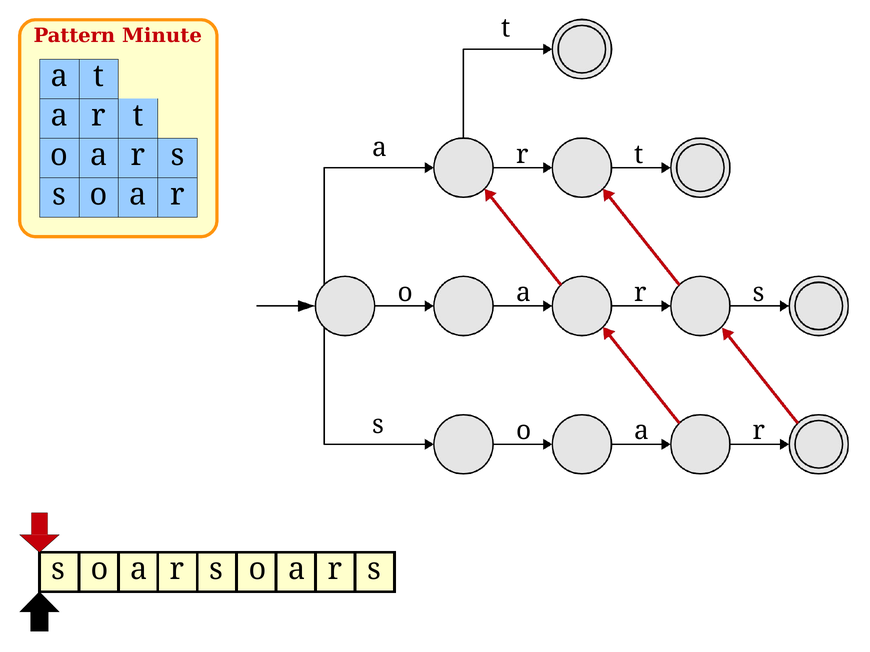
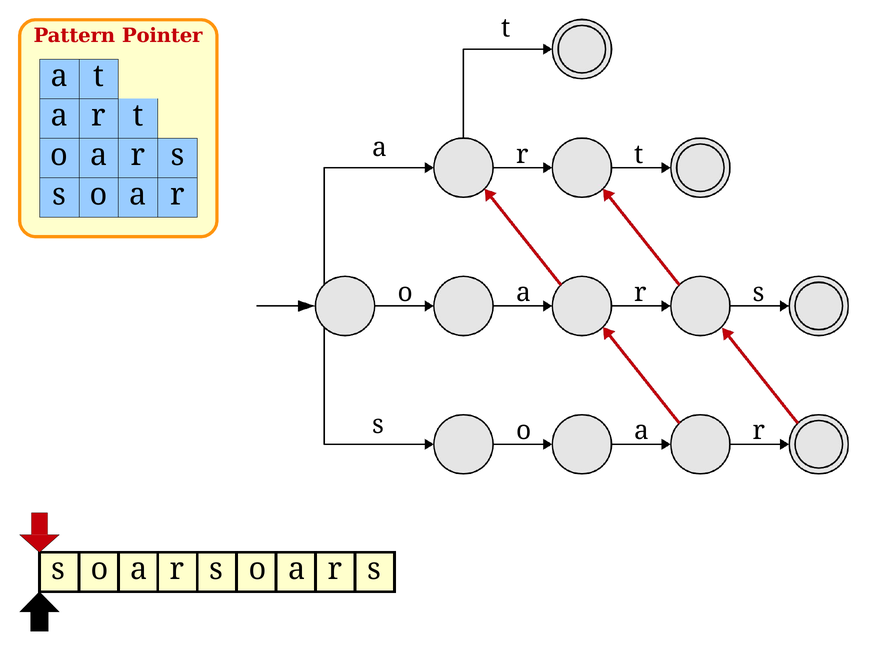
Minute: Minute -> Pointer
